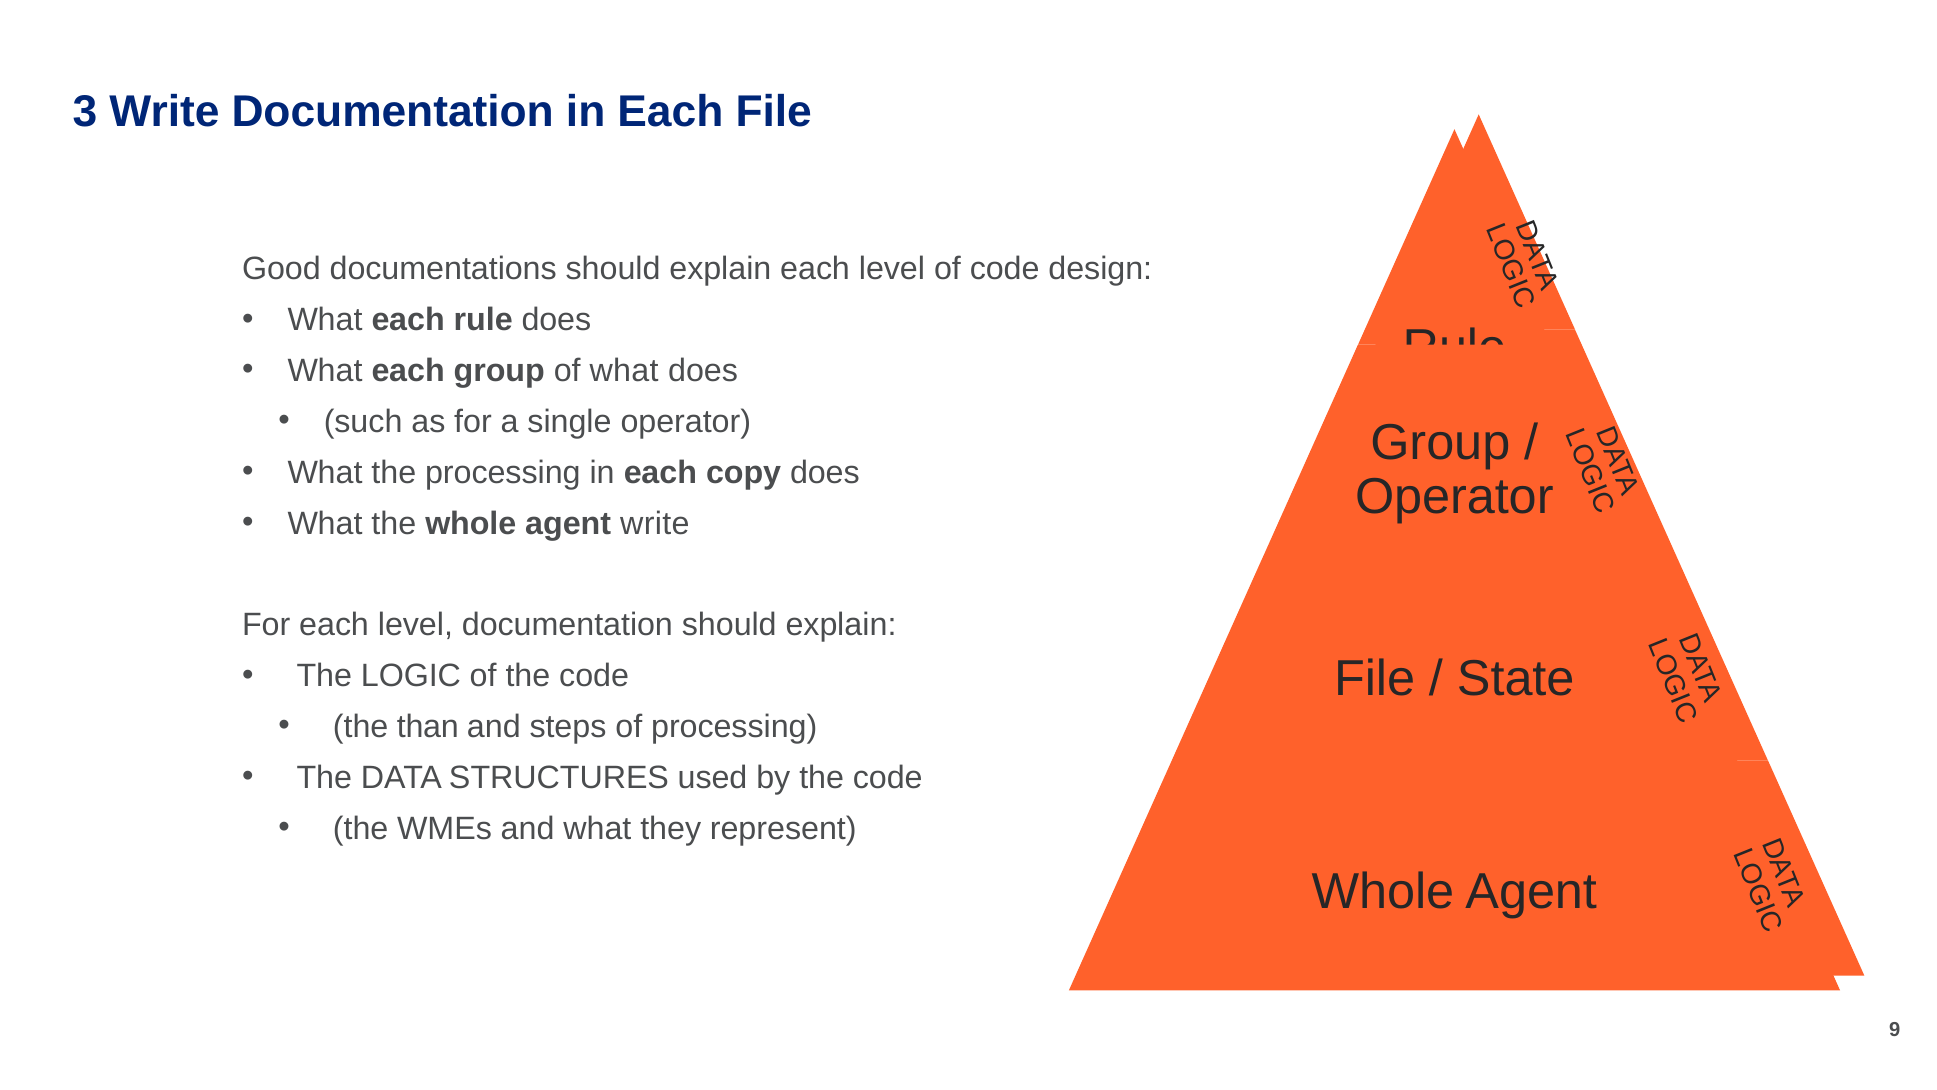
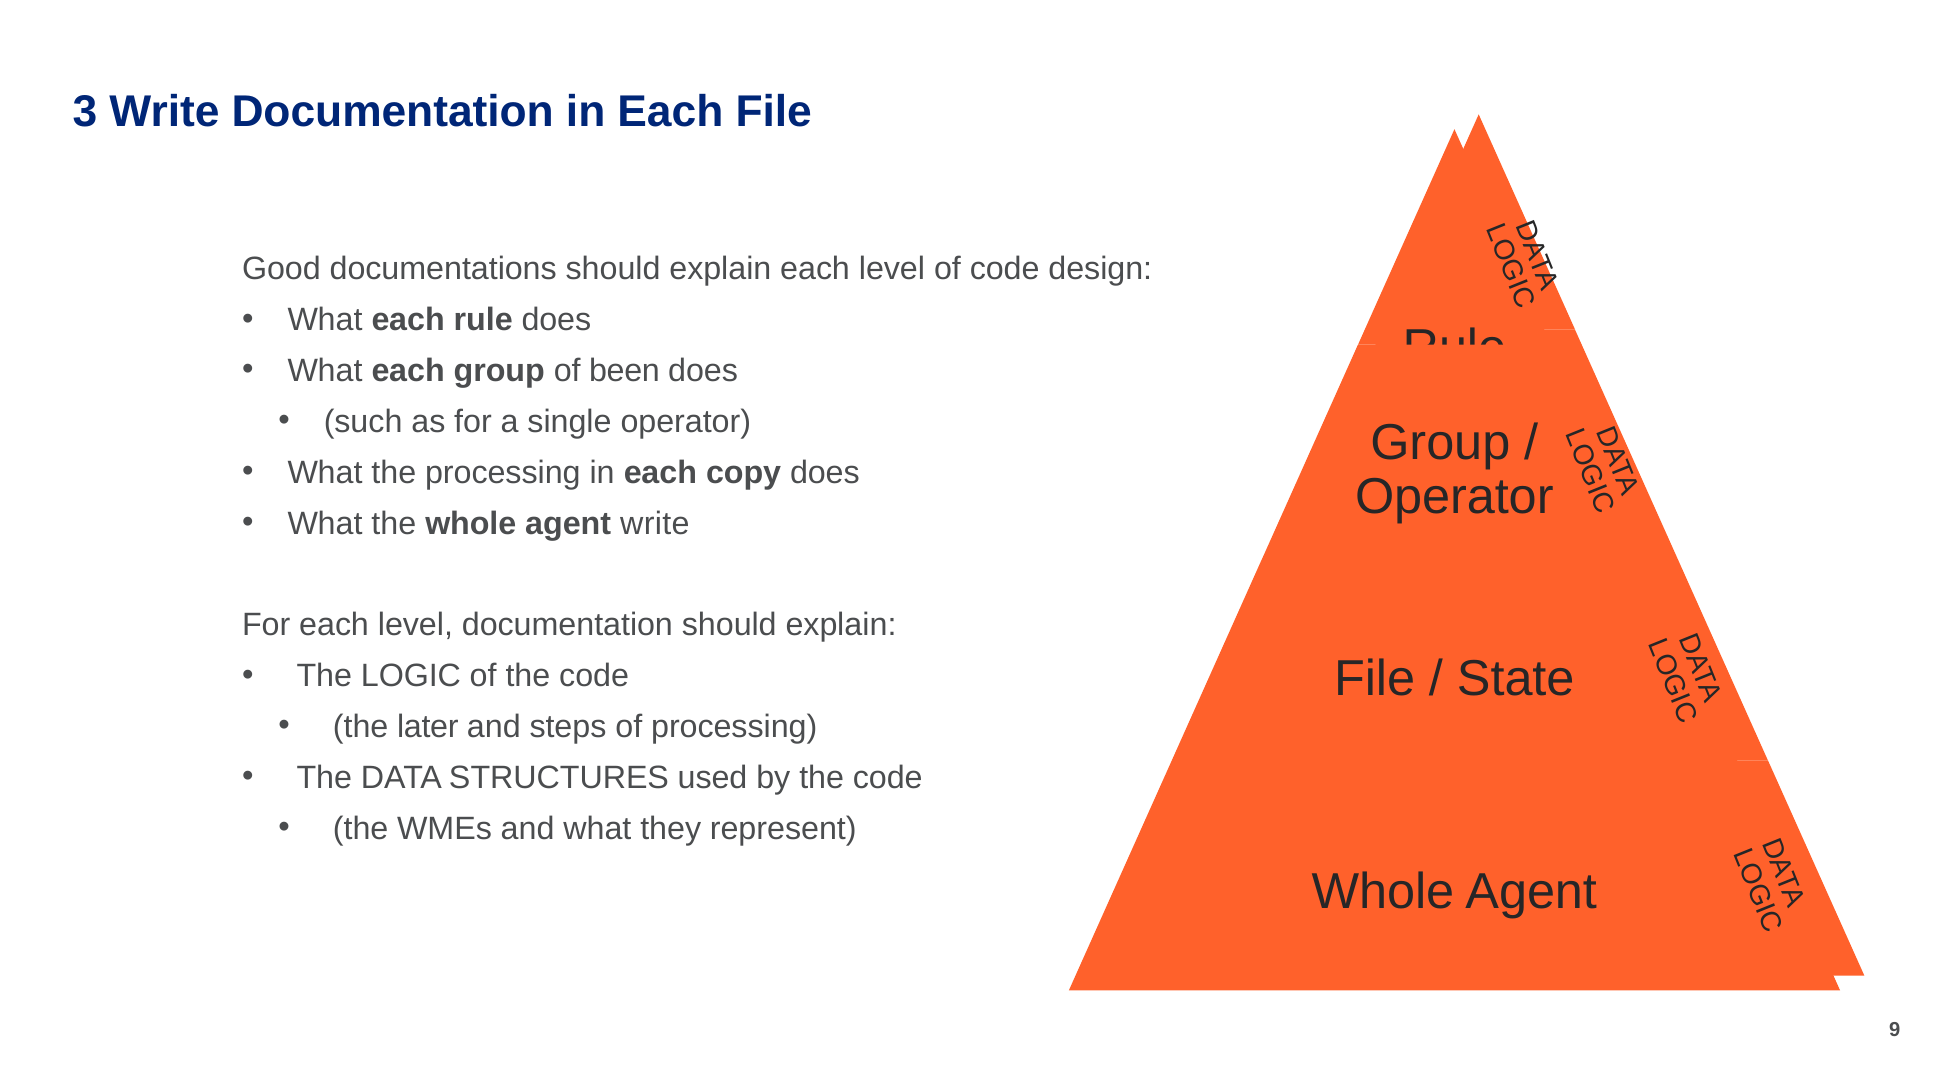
of what: what -> been
than: than -> later
